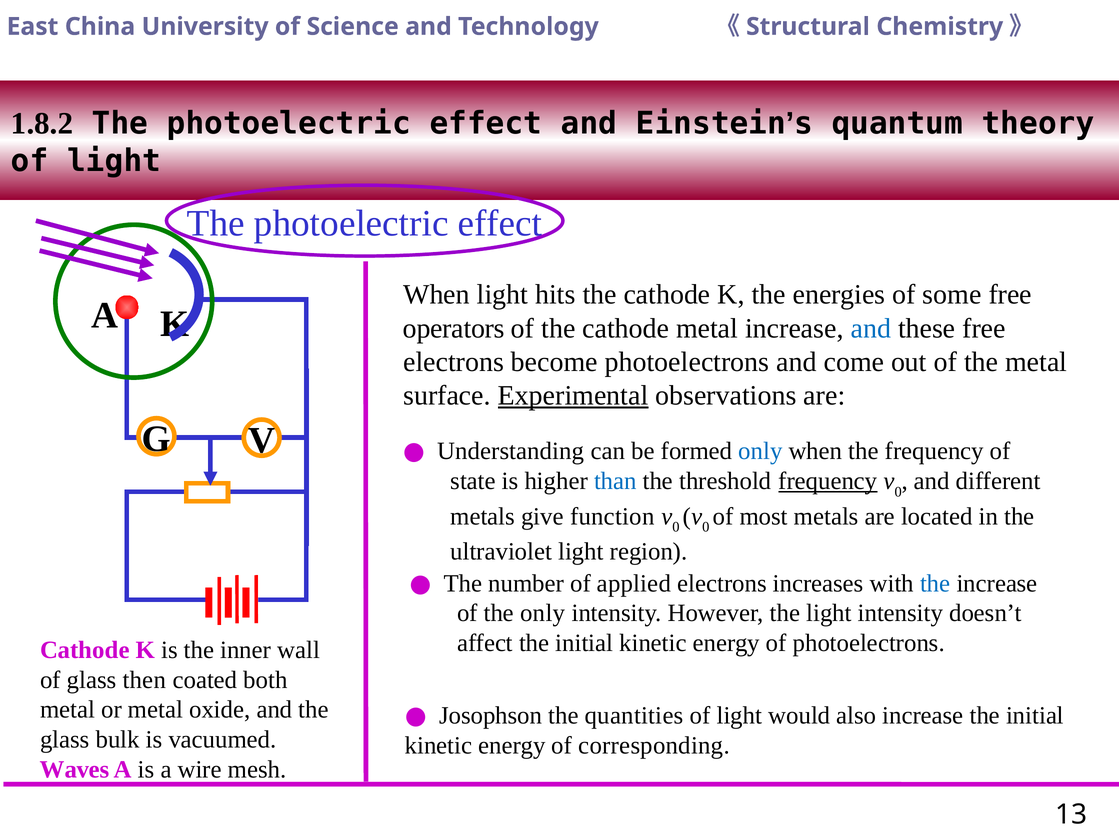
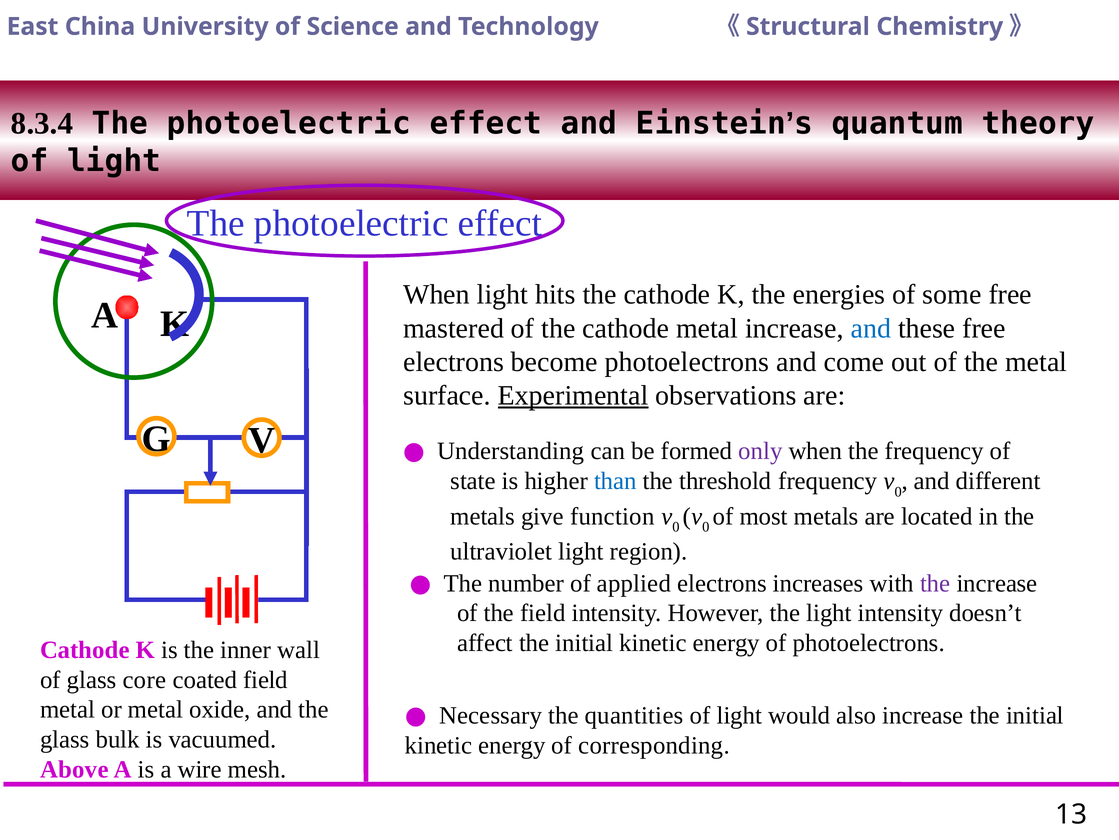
1.8.2: 1.8.2 -> 8.3.4
operators: operators -> mastered
only at (760, 451) colour: blue -> purple
frequency at (828, 481) underline: present -> none
the at (935, 583) colour: blue -> purple
the only: only -> field
then: then -> core
coated both: both -> field
Josophson: Josophson -> Necessary
Waves: Waves -> Above
